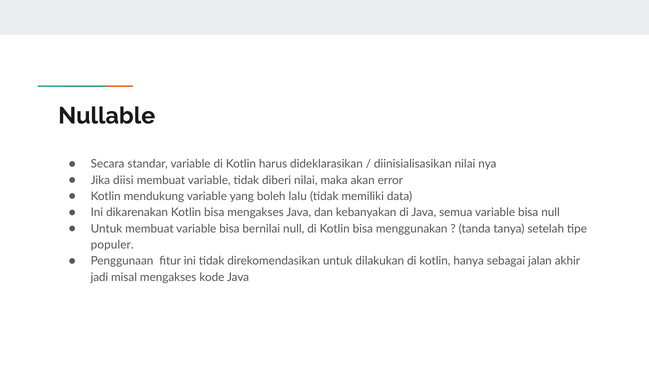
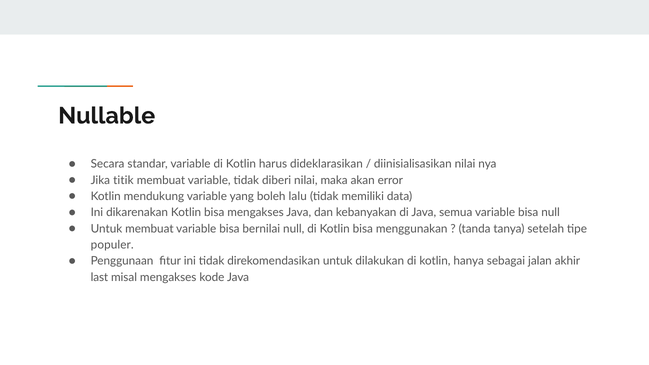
diisi: diisi -> titik
jadi: jadi -> last
